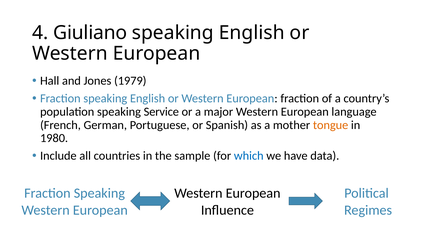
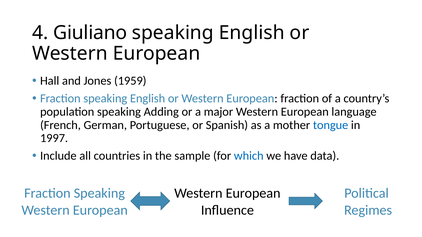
1979: 1979 -> 1959
Service: Service -> Adding
tongue colour: orange -> blue
1980: 1980 -> 1997
